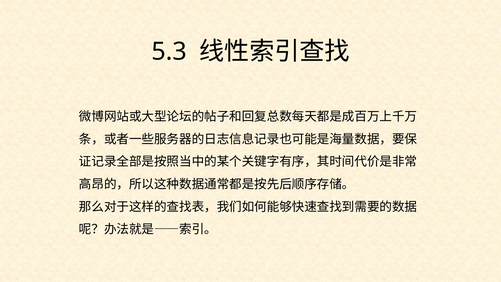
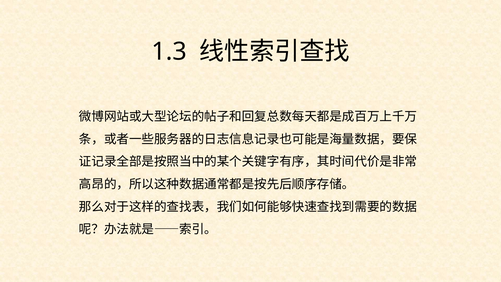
5.3: 5.3 -> 1.3
